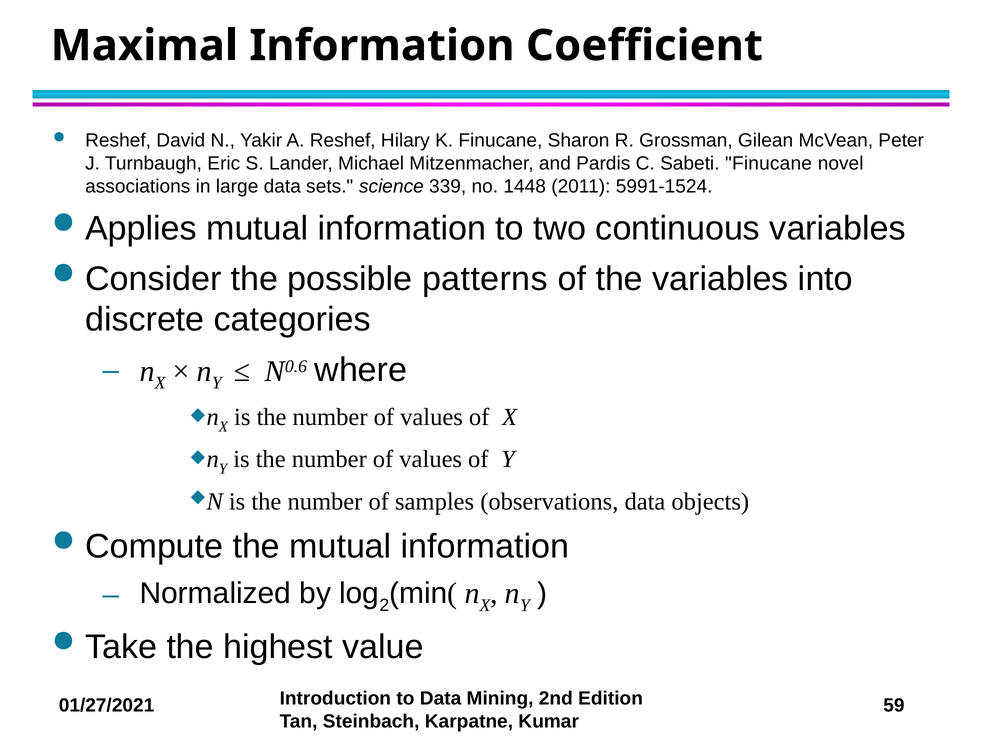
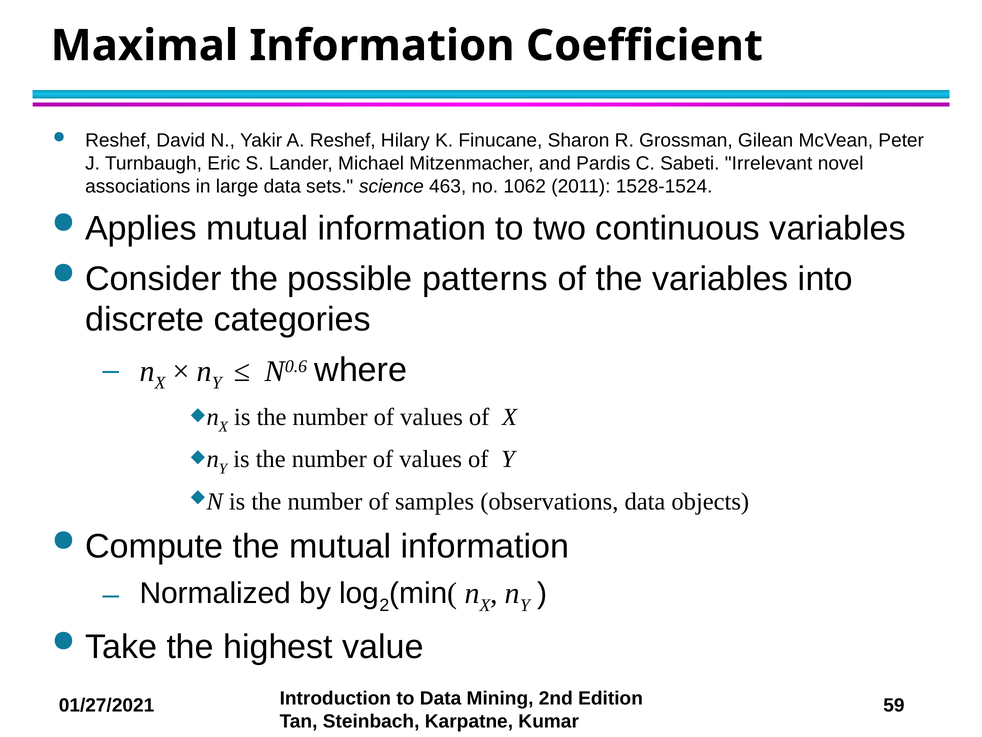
Sabeti Finucane: Finucane -> Irrelevant
339: 339 -> 463
1448: 1448 -> 1062
5991-1524: 5991-1524 -> 1528-1524
